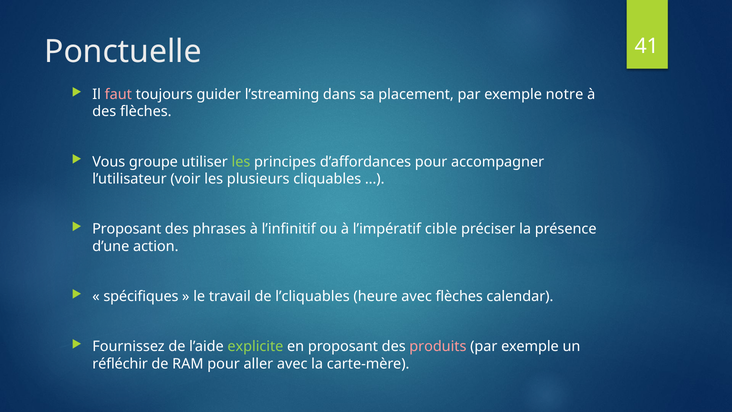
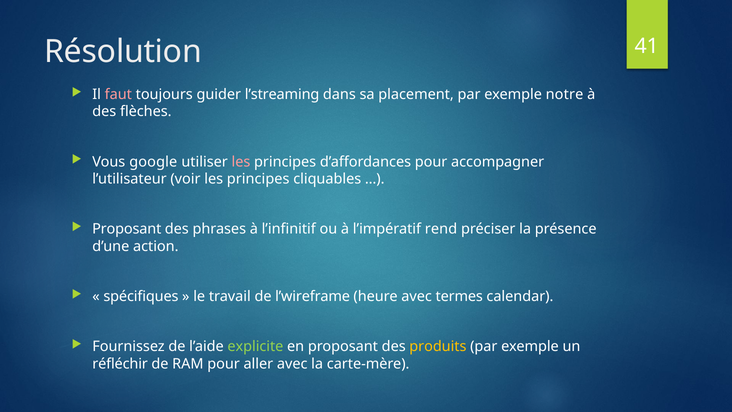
Ponctuelle: Ponctuelle -> Résolution
groupe: groupe -> google
les at (241, 162) colour: light green -> pink
voir les plusieurs: plusieurs -> principes
cible: cible -> rend
l’cliquables: l’cliquables -> l’wireframe
avec flèches: flèches -> termes
produits colour: pink -> yellow
